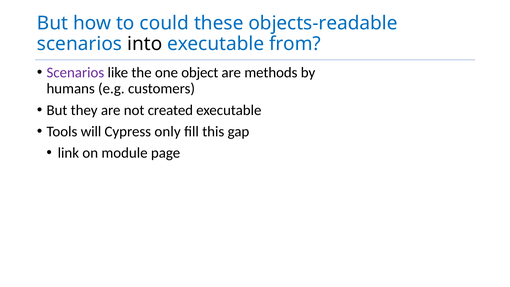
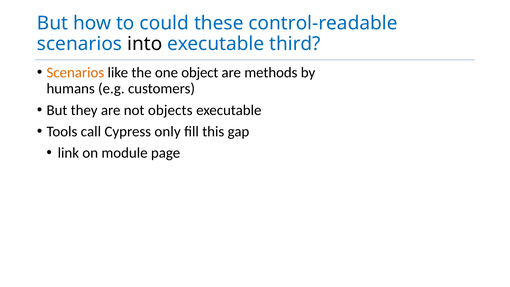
objects-readable: objects-readable -> control-readable
from: from -> third
Scenarios at (75, 73) colour: purple -> orange
created: created -> objects
will: will -> call
